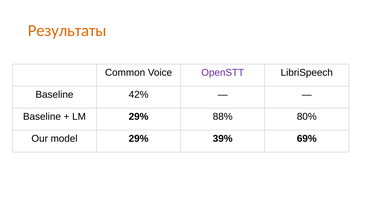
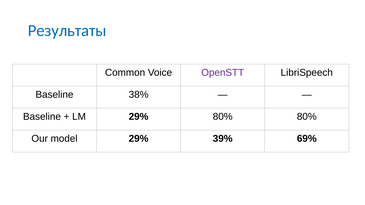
Результаты colour: orange -> blue
42%: 42% -> 38%
29% 88%: 88% -> 80%
